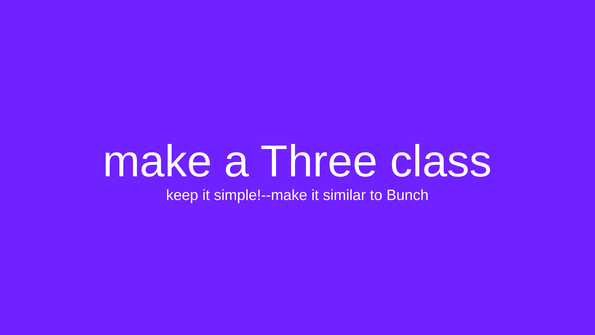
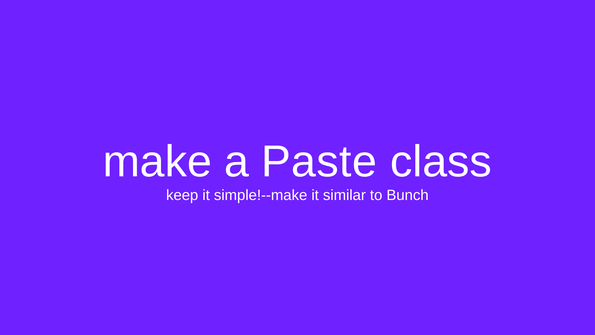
Three: Three -> Paste
